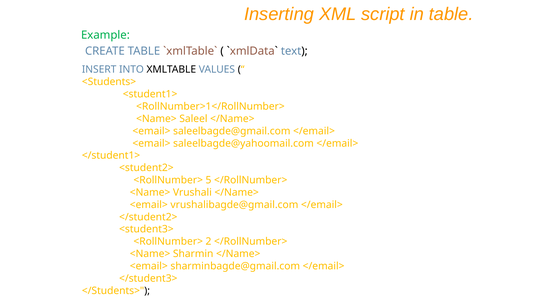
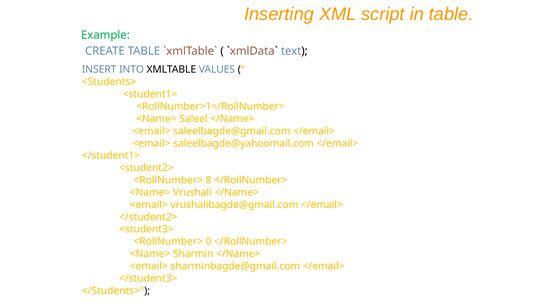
5: 5 -> 8
2: 2 -> 0
